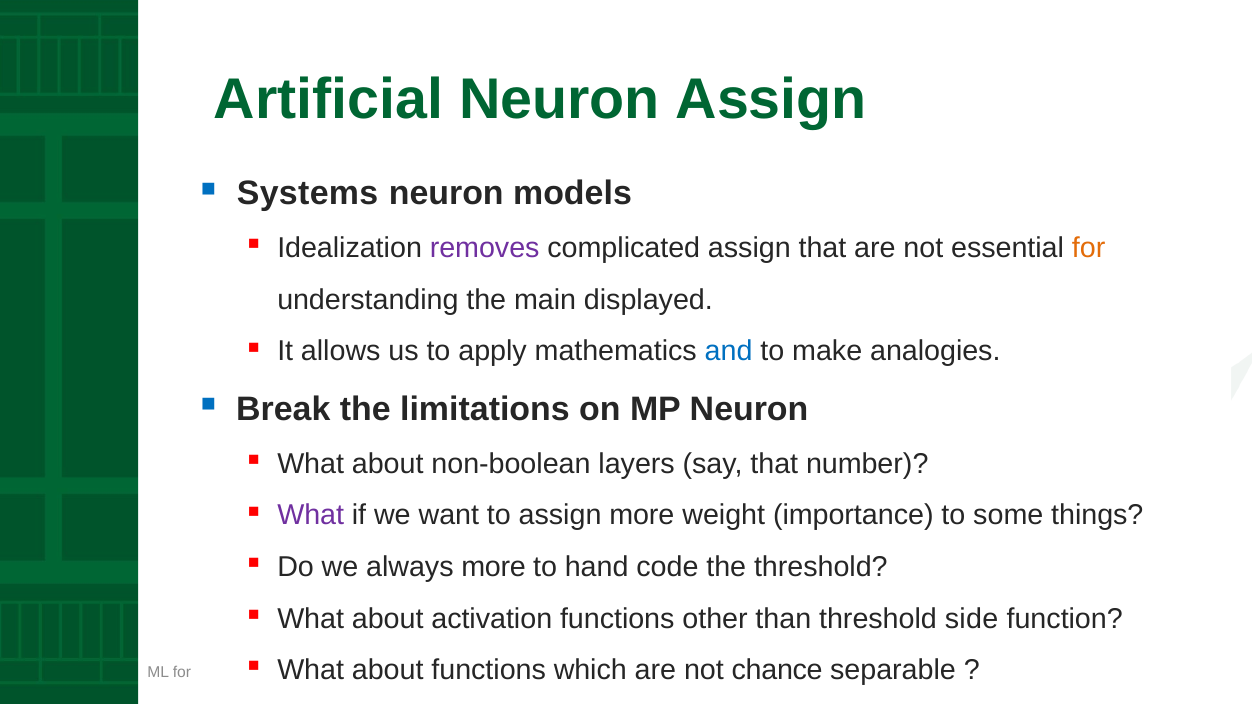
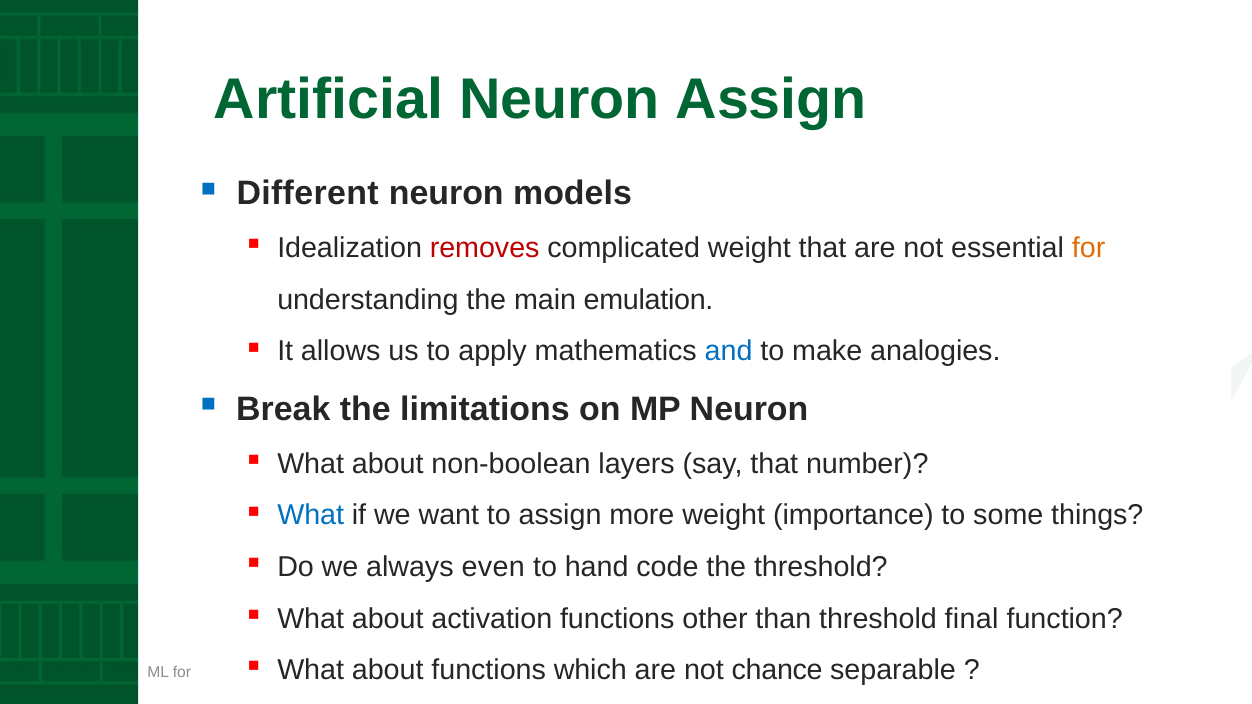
Systems at (308, 194): Systems -> Different
removes colour: purple -> red
complicated assign: assign -> weight
displayed: displayed -> emulation
What at (311, 516) colour: purple -> blue
always more: more -> even
side: side -> final
